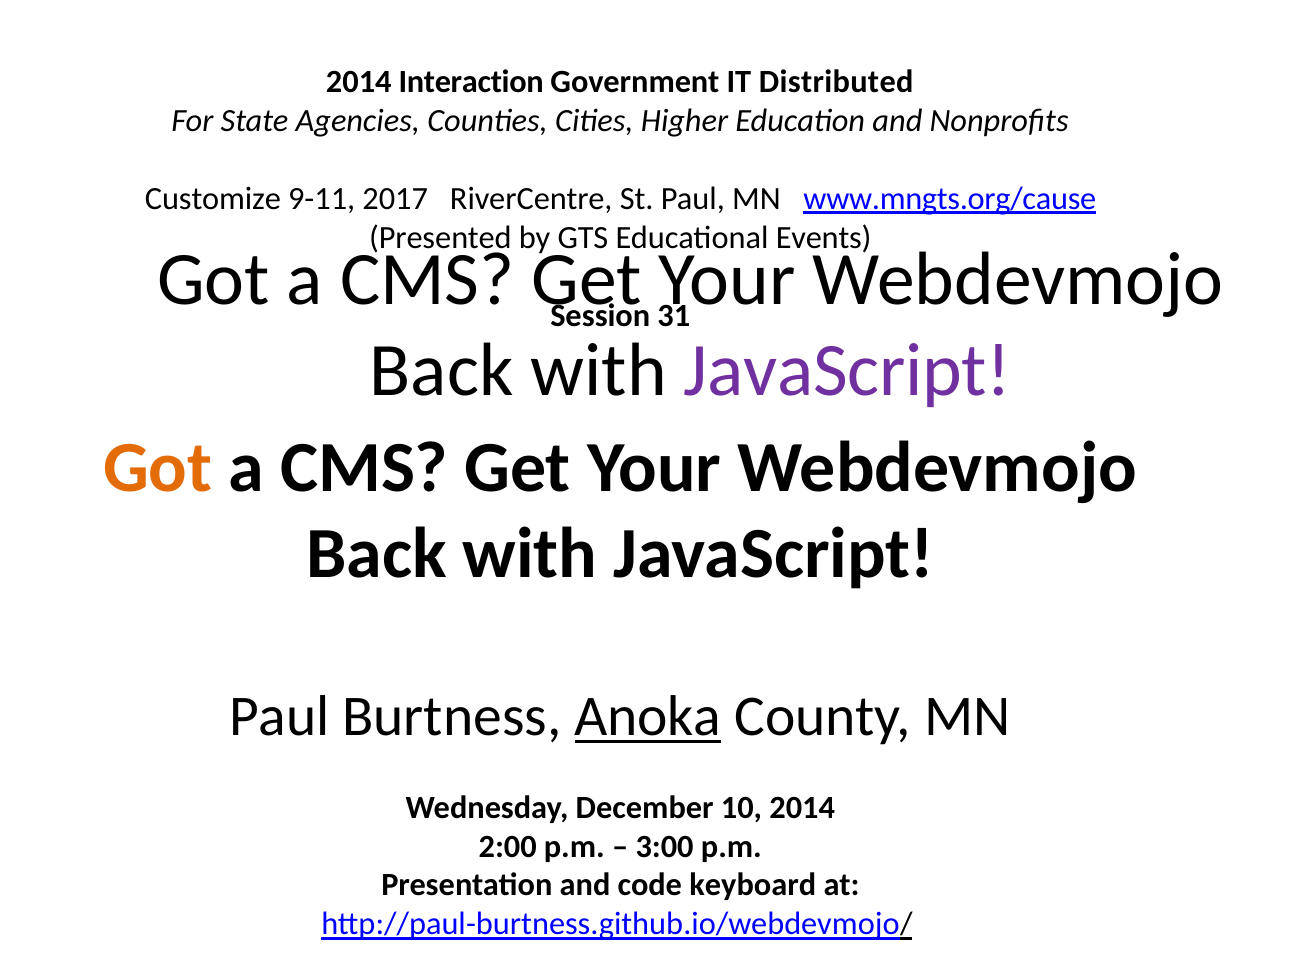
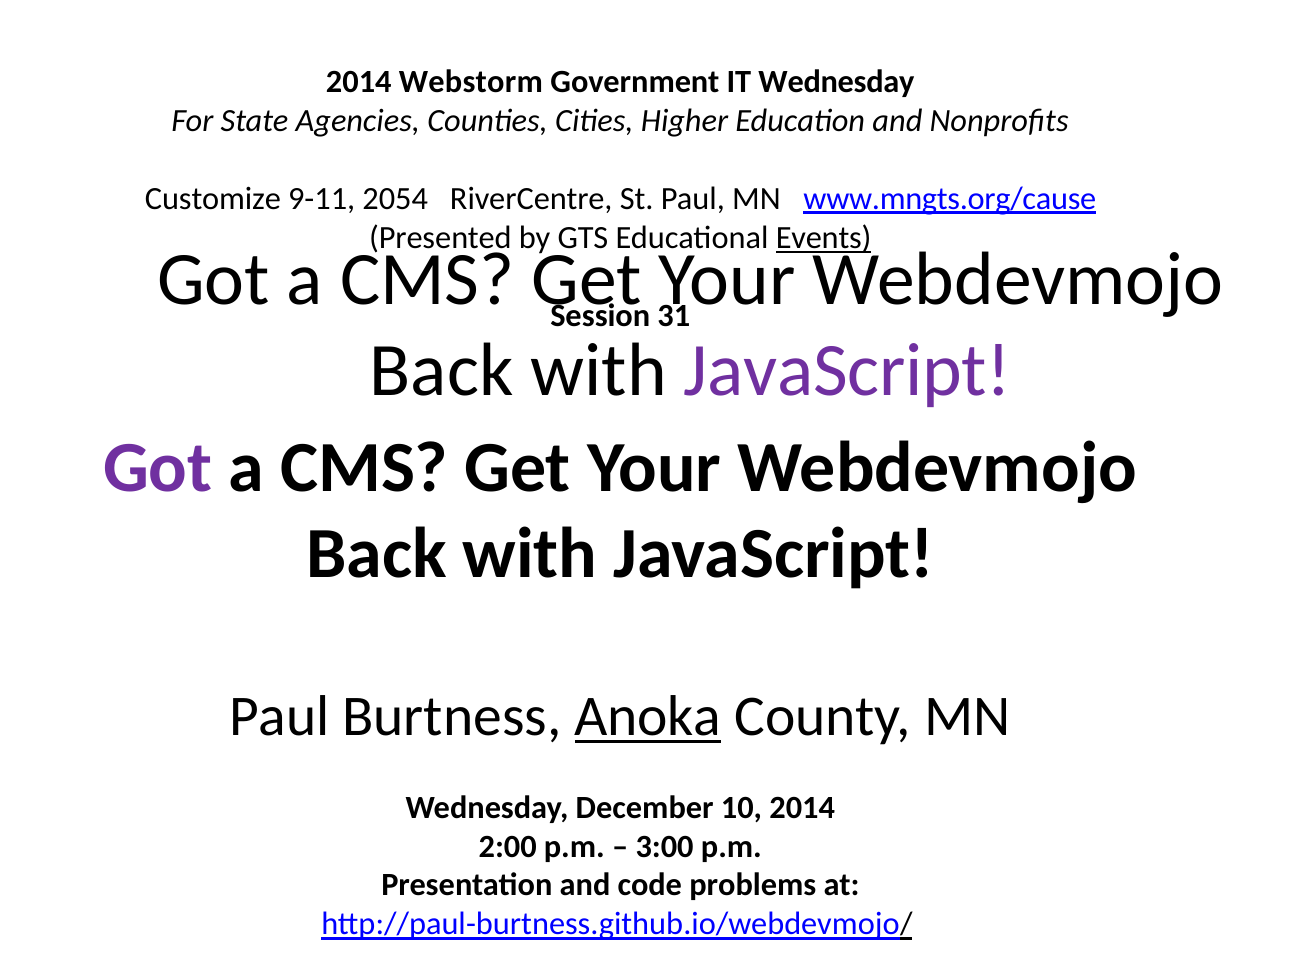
Interaction: Interaction -> Webstorm
IT Distributed: Distributed -> Wednesday
2017: 2017 -> 2054
Events underline: none -> present
Got at (158, 467) colour: orange -> purple
keyboard: keyboard -> problems
